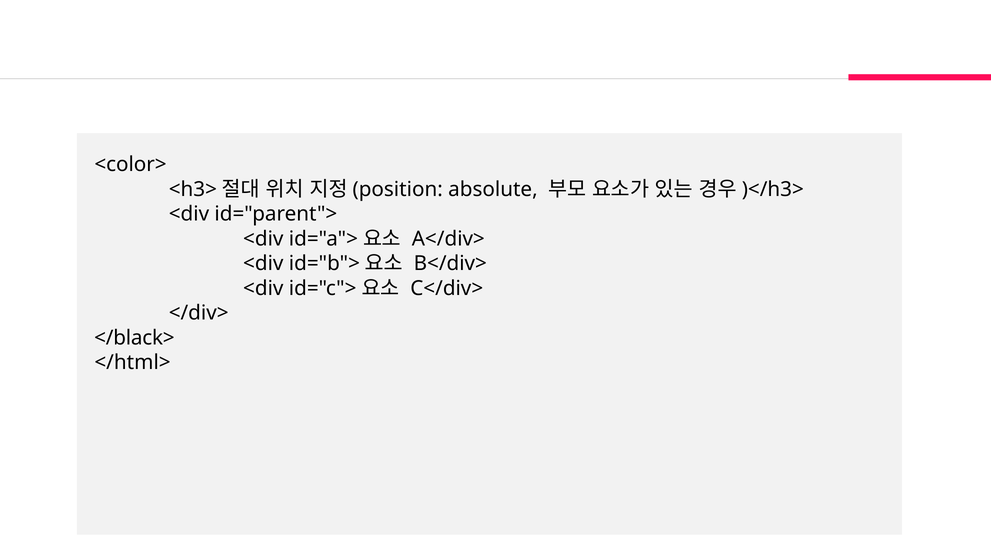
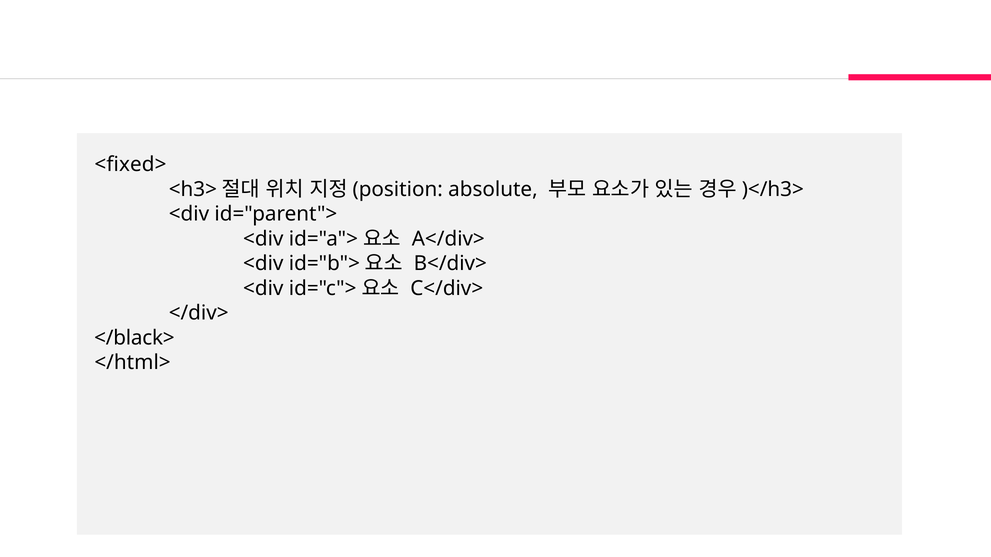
<color>: <color> -> <fixed>
